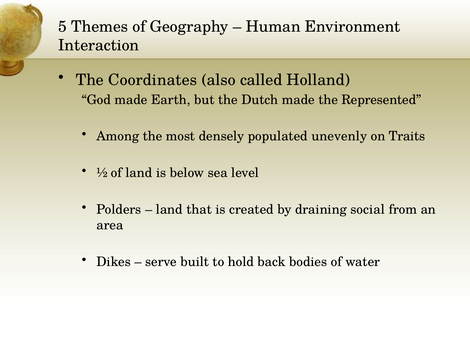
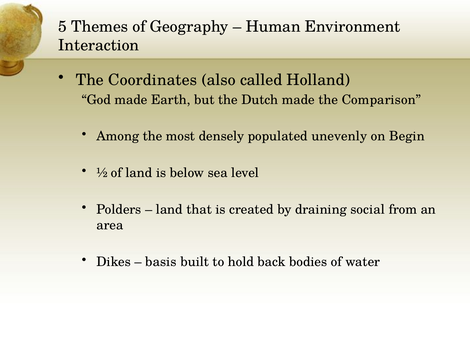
Represented: Represented -> Comparison
Traits: Traits -> Begin
serve: serve -> basis
